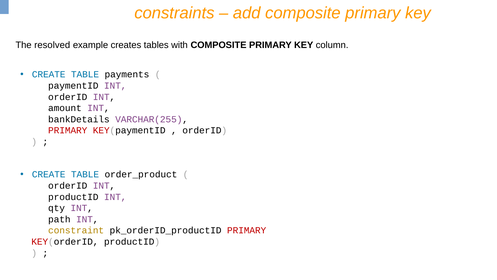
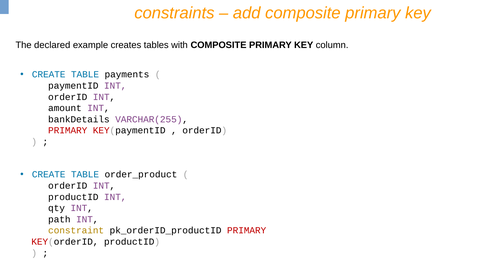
resolved: resolved -> declared
